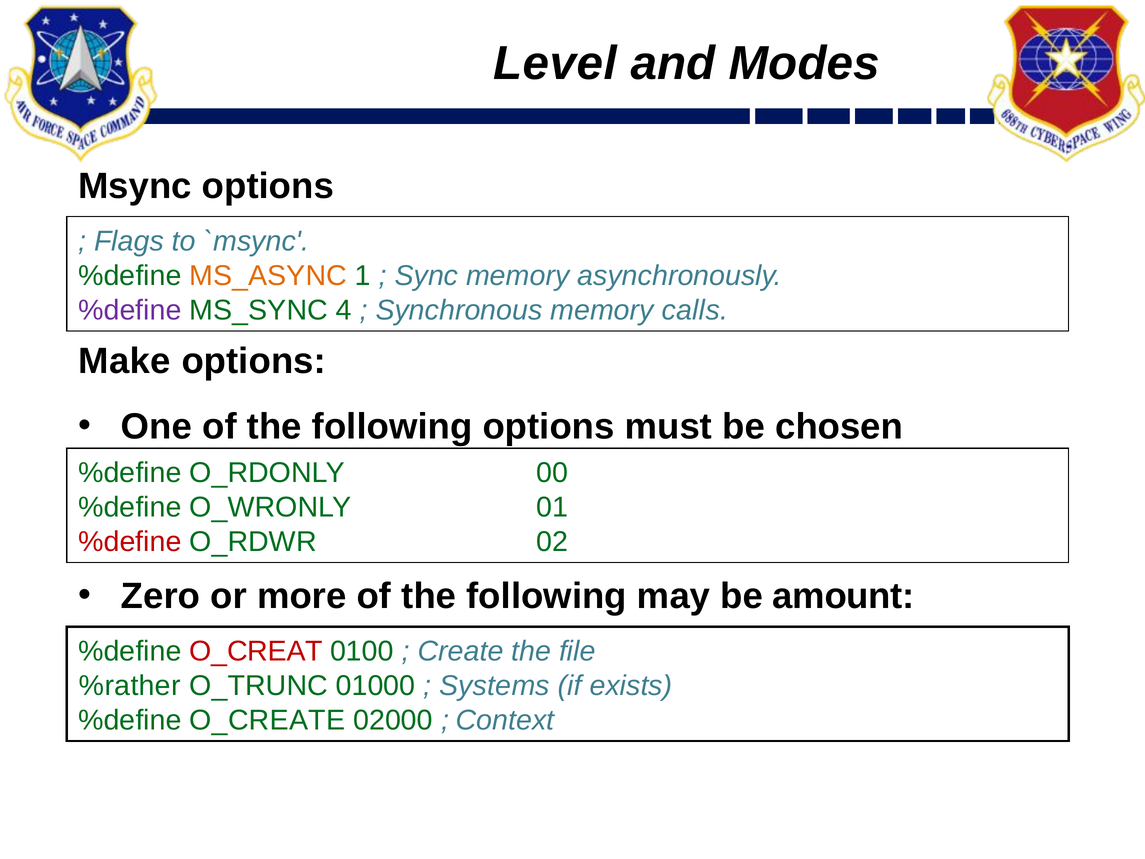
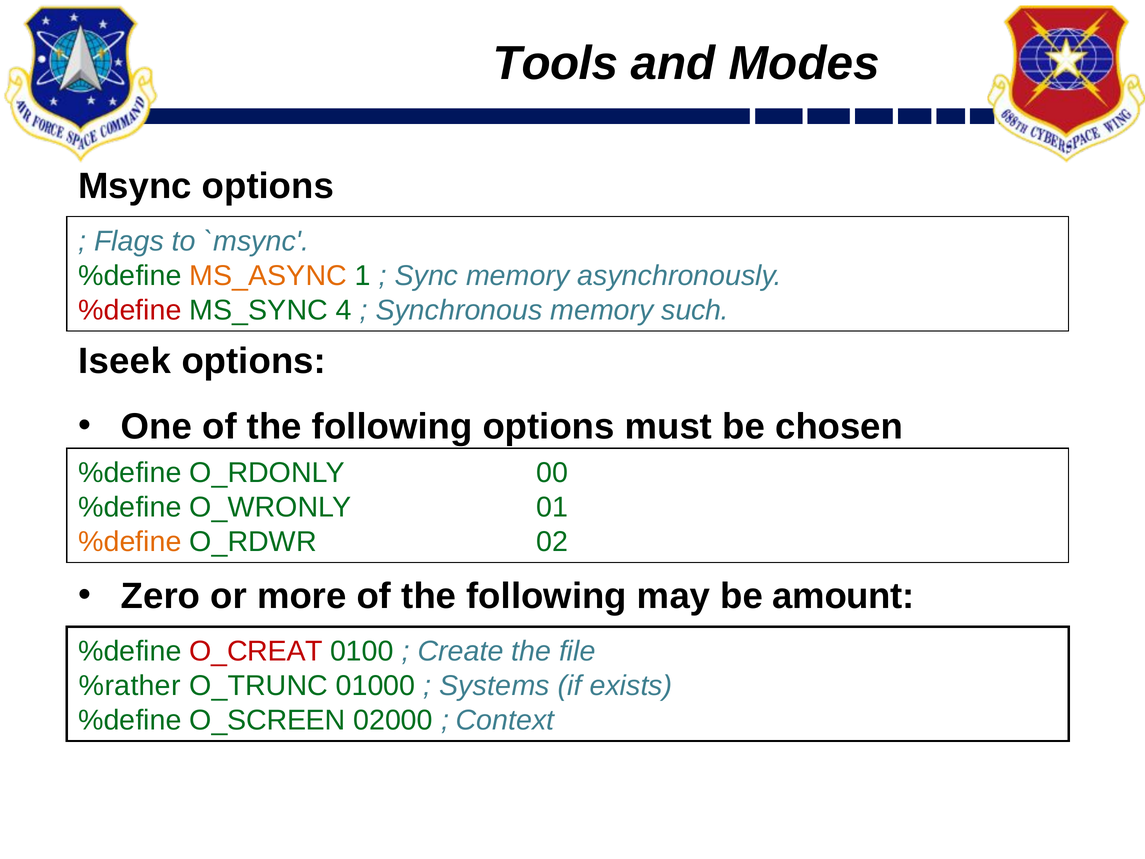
Level: Level -> Tools
%define at (130, 310) colour: purple -> red
calls: calls -> such
Make: Make -> Iseek
%define at (130, 542) colour: red -> orange
O_CREATE: O_CREATE -> O_SCREEN
